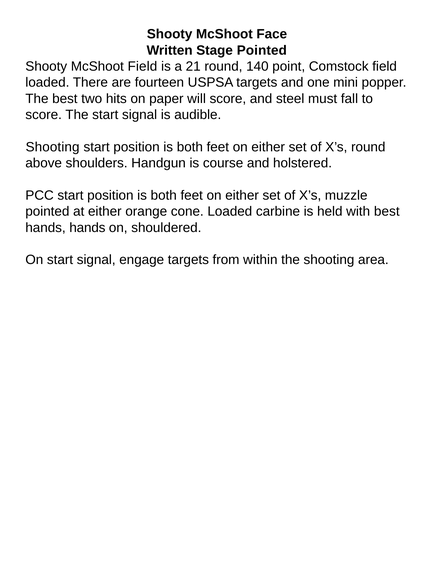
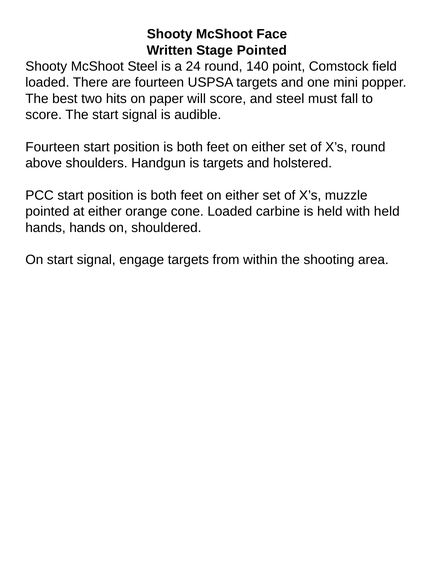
McShoot Field: Field -> Steel
21: 21 -> 24
Shooting at (53, 147): Shooting -> Fourteen
is course: course -> targets
with best: best -> held
